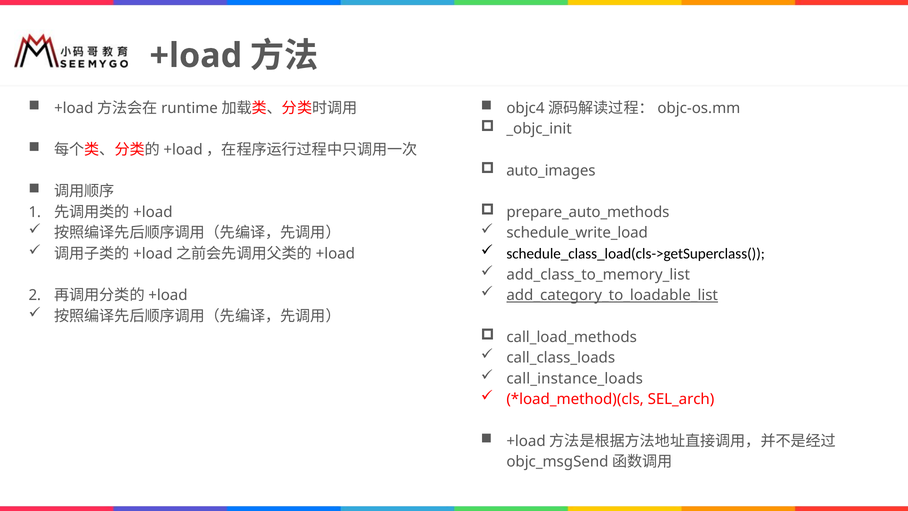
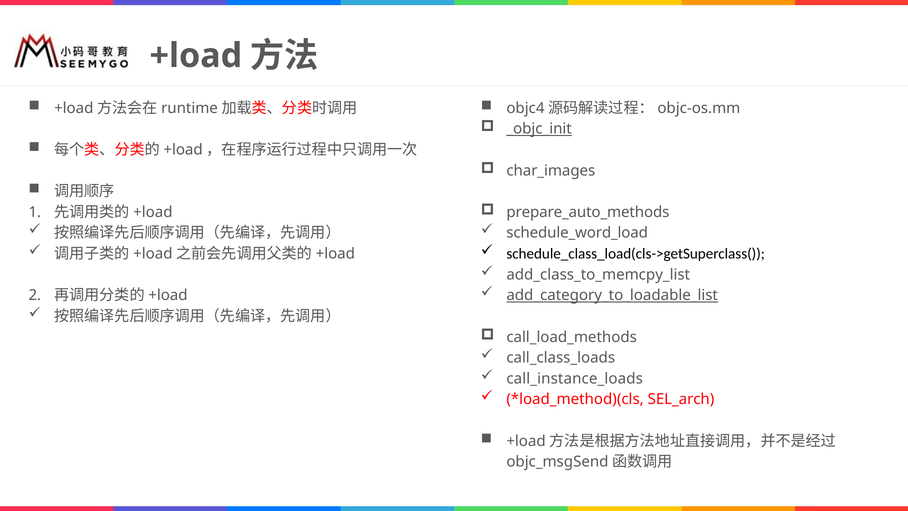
_objc_init underline: none -> present
auto_images: auto_images -> char_images
schedule_write_load: schedule_write_load -> schedule_word_load
add_class_to_memory_list: add_class_to_memory_list -> add_class_to_memcpy_list
